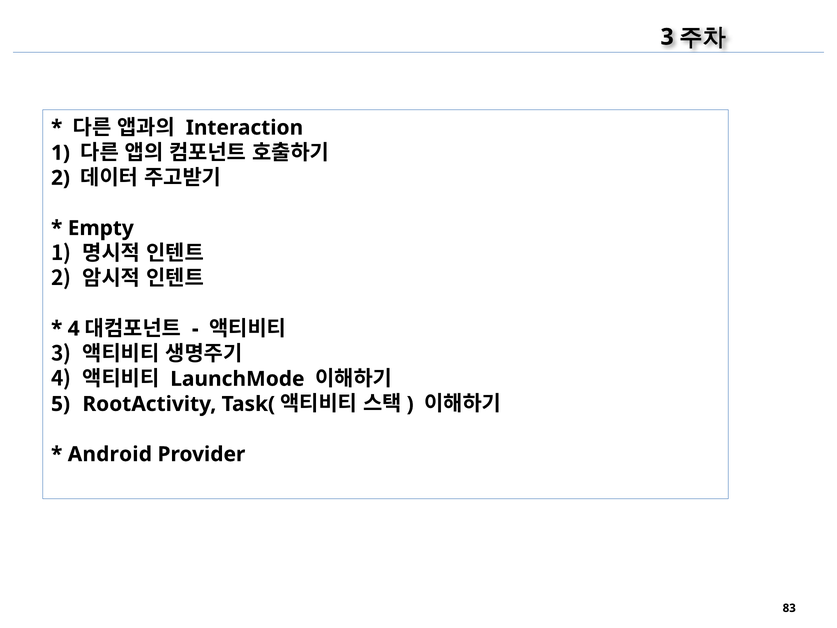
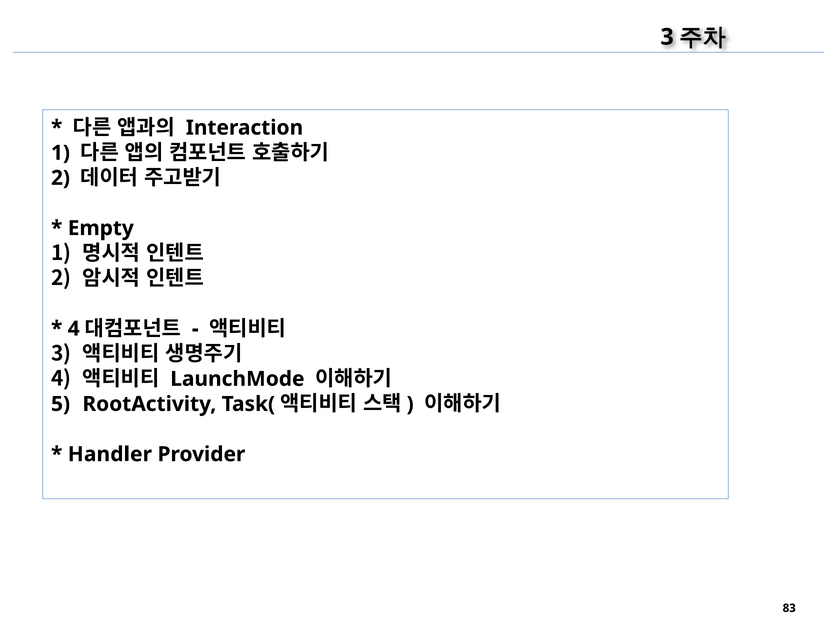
Android: Android -> Handler
